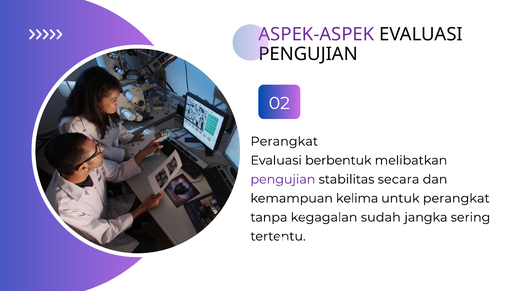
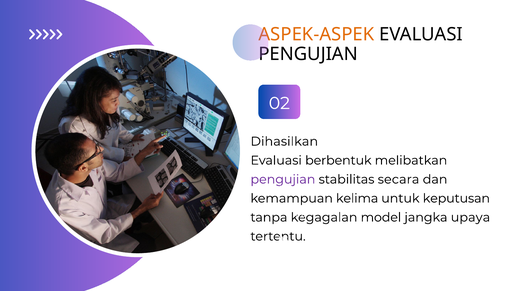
ASPEK-ASPEK colour: purple -> orange
Perangkat at (284, 141): Perangkat -> Dihasilkan
untuk perangkat: perangkat -> keputusan
sudah: sudah -> model
sering: sering -> upaya
